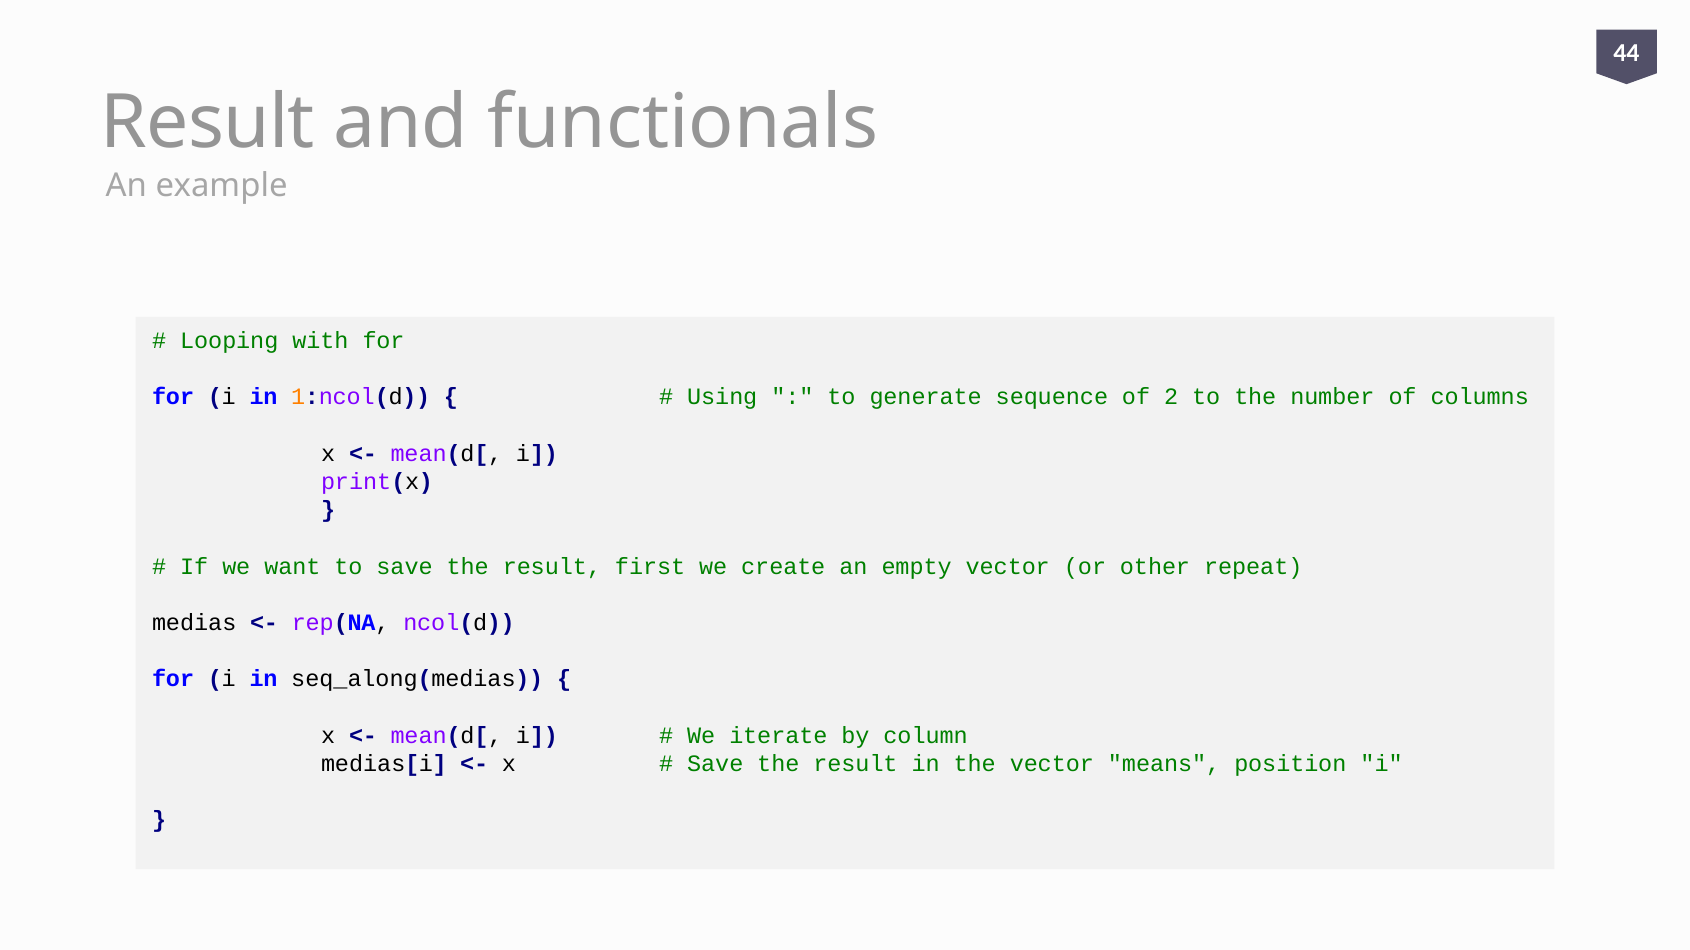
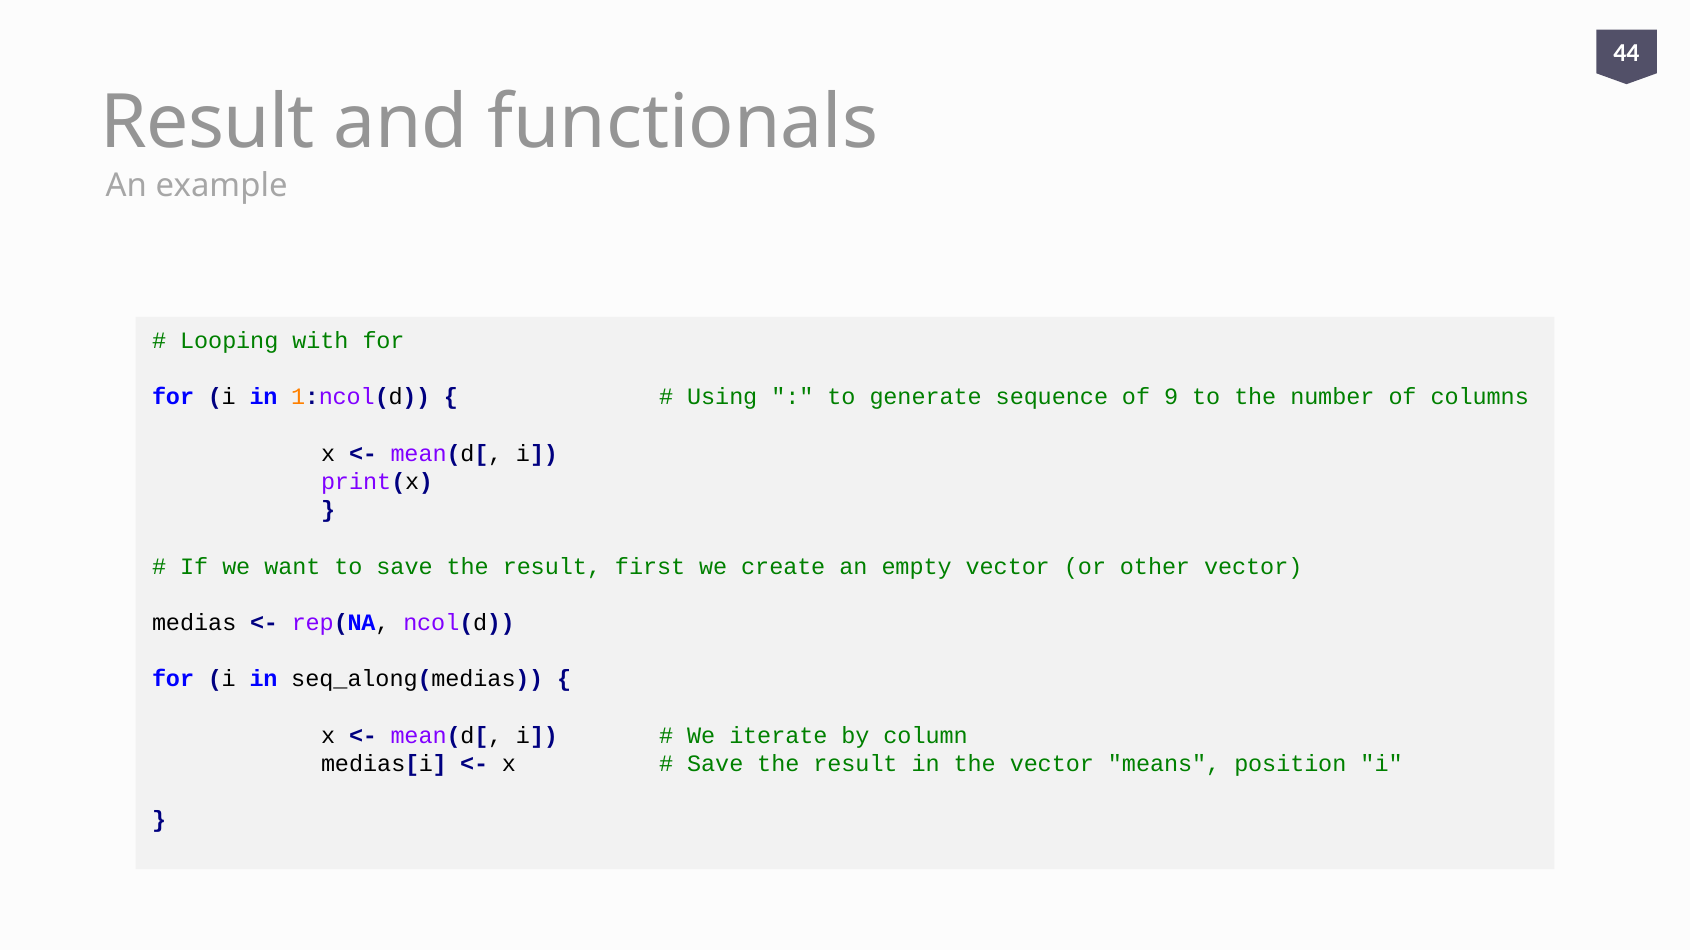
2: 2 -> 9
other repeat: repeat -> vector
